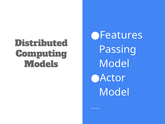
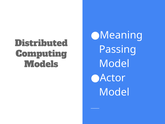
Features: Features -> Meaning
